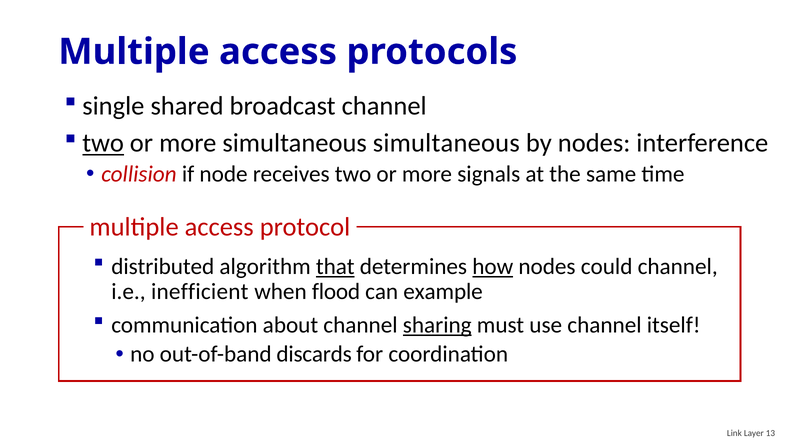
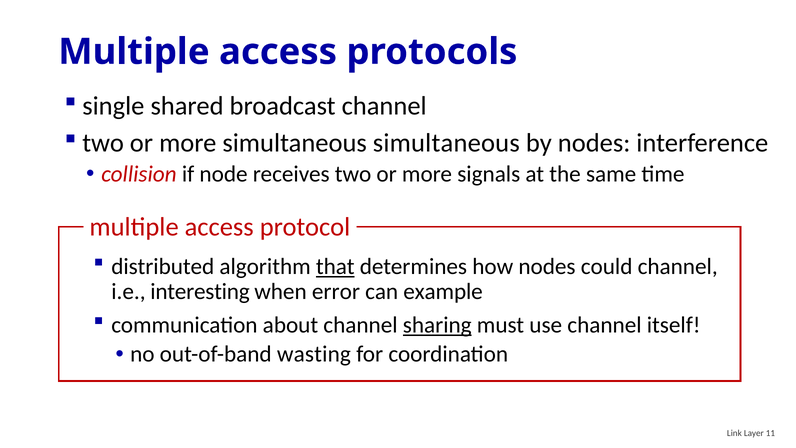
two at (103, 143) underline: present -> none
how underline: present -> none
inefficient: inefficient -> interesting
flood: flood -> error
discards: discards -> wasting
13: 13 -> 11
